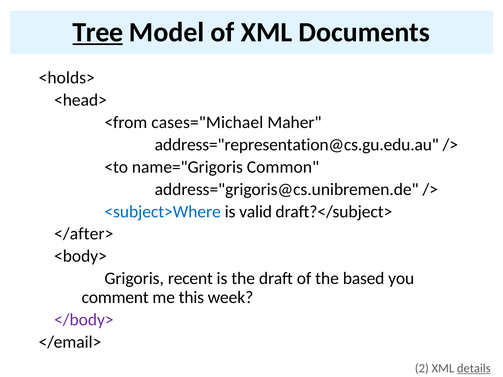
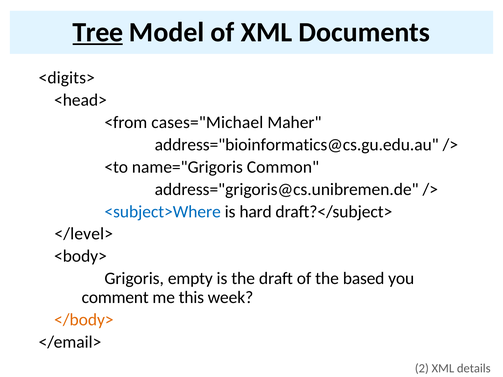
<holds>: <holds> -> <digits>
address="representation@cs.gu.edu.au: address="representation@cs.gu.edu.au -> address="bioinformatics@cs.gu.edu.au
valid: valid -> hard
</after>: </after> -> </level>
recent: recent -> empty
</body> colour: purple -> orange
details underline: present -> none
